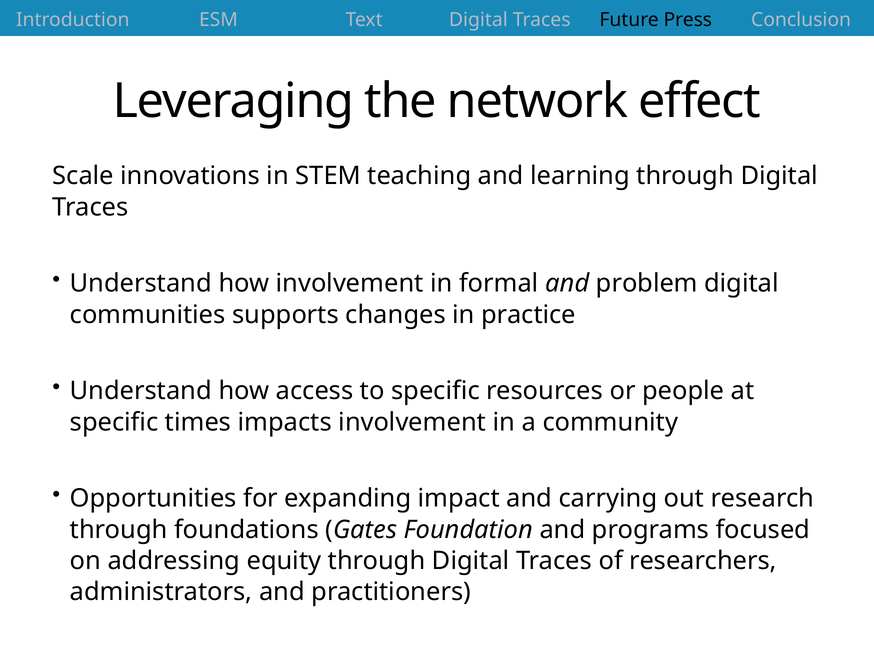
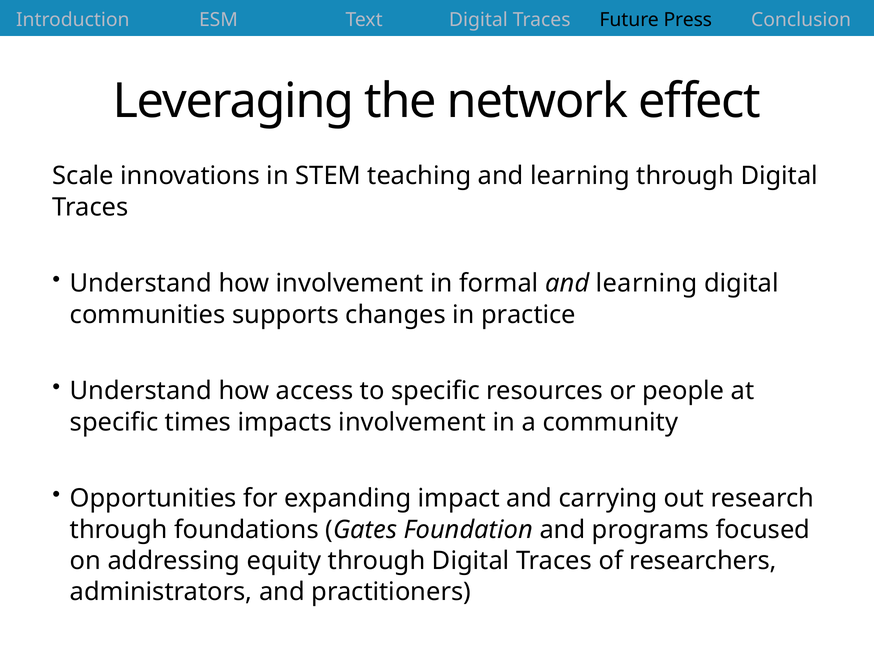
formal and problem: problem -> learning
